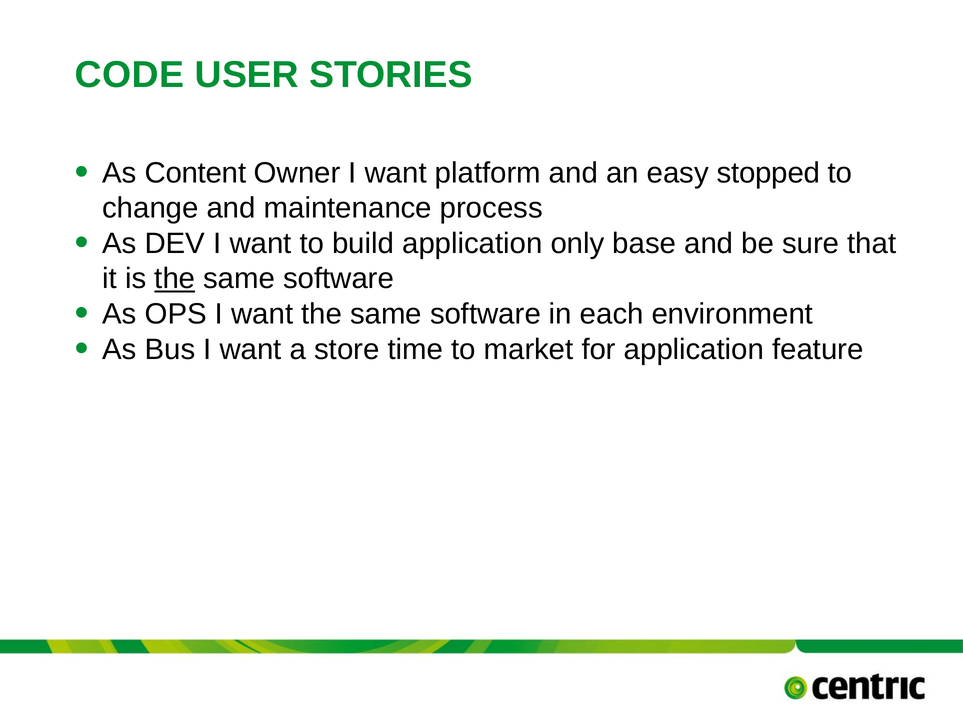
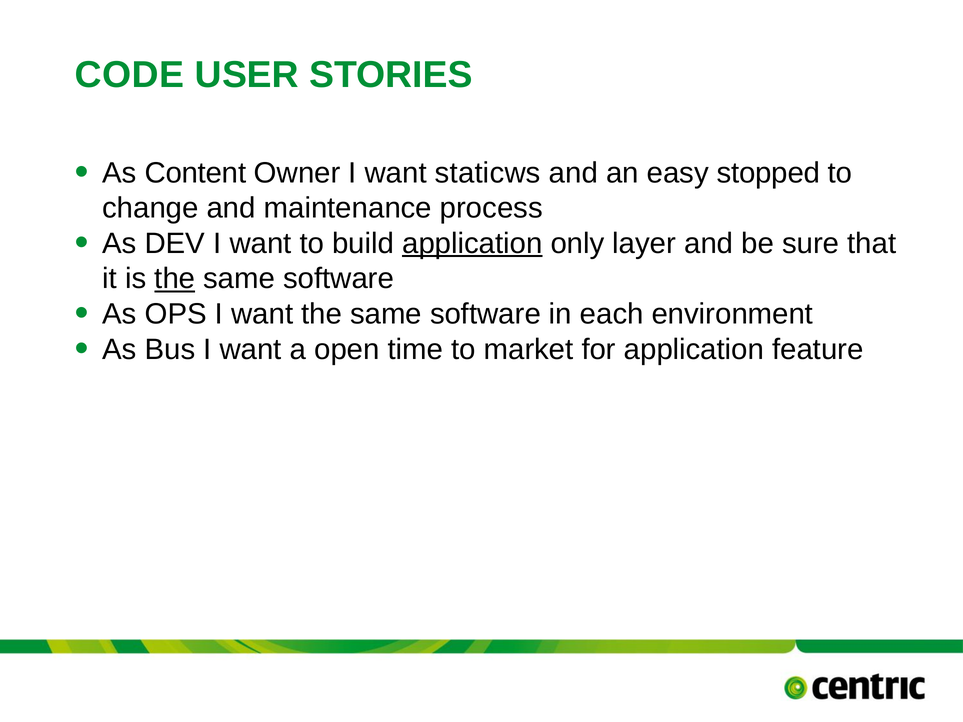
platform: platform -> staticws
application at (472, 244) underline: none -> present
base: base -> layer
store: store -> open
